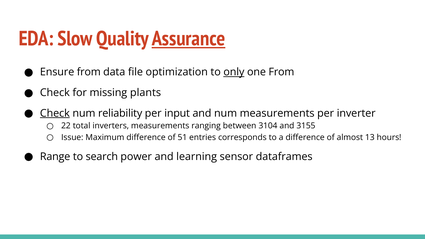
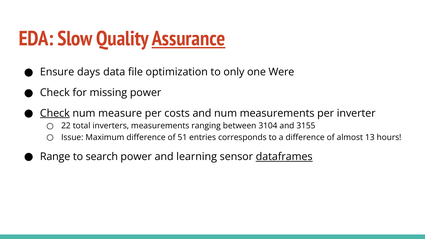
Ensure from: from -> days
only underline: present -> none
one From: From -> Were
missing plants: plants -> power
reliability: reliability -> measure
input: input -> costs
dataframes underline: none -> present
